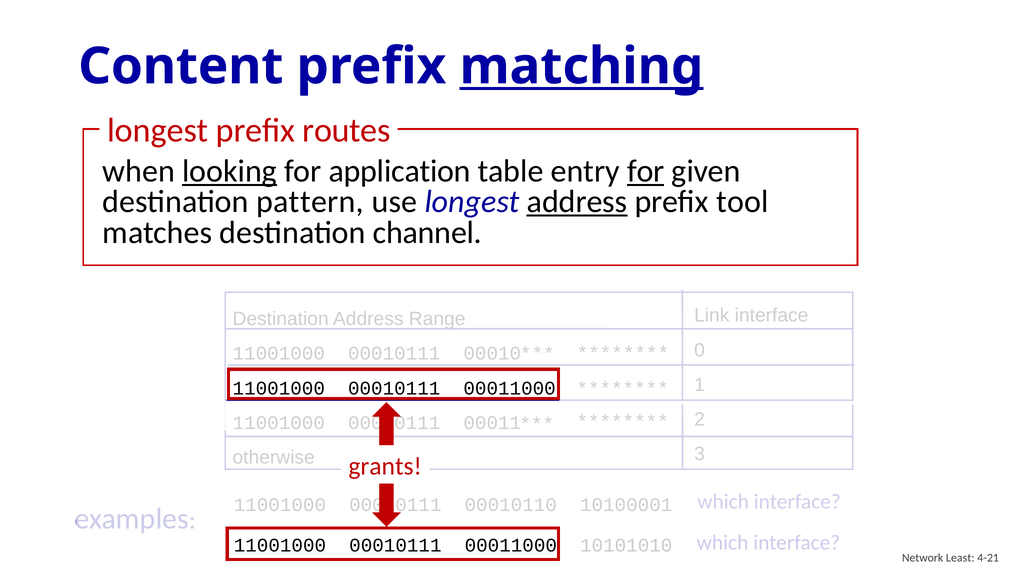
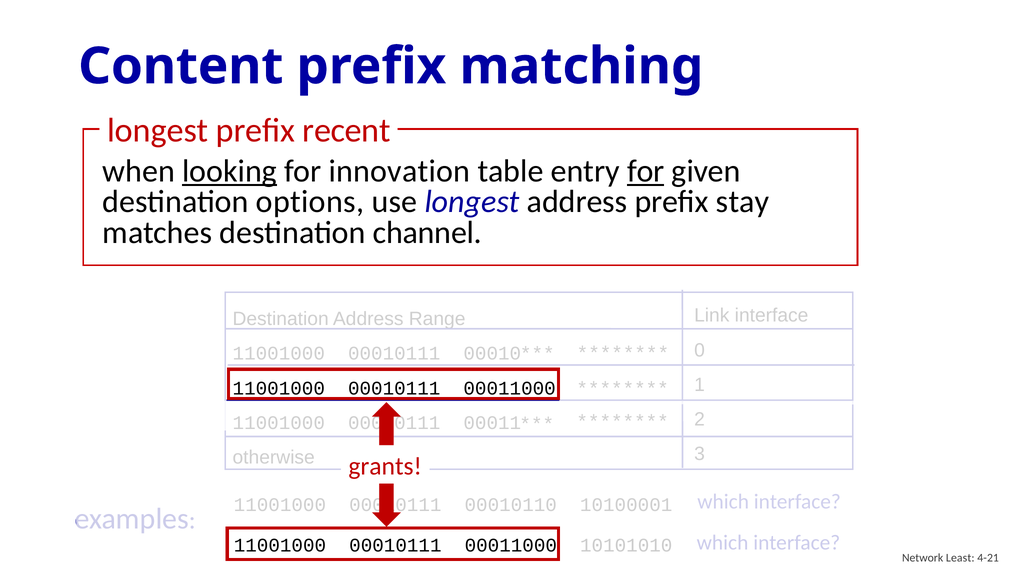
matching underline: present -> none
routes: routes -> recent
application: application -> innovation
pattern: pattern -> options
address at (577, 202) underline: present -> none
tool: tool -> stay
